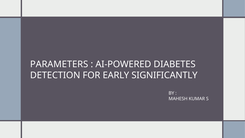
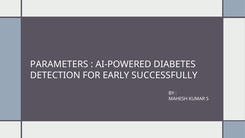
SIGNIFICANTLY: SIGNIFICANTLY -> SUCCESSFULLY
